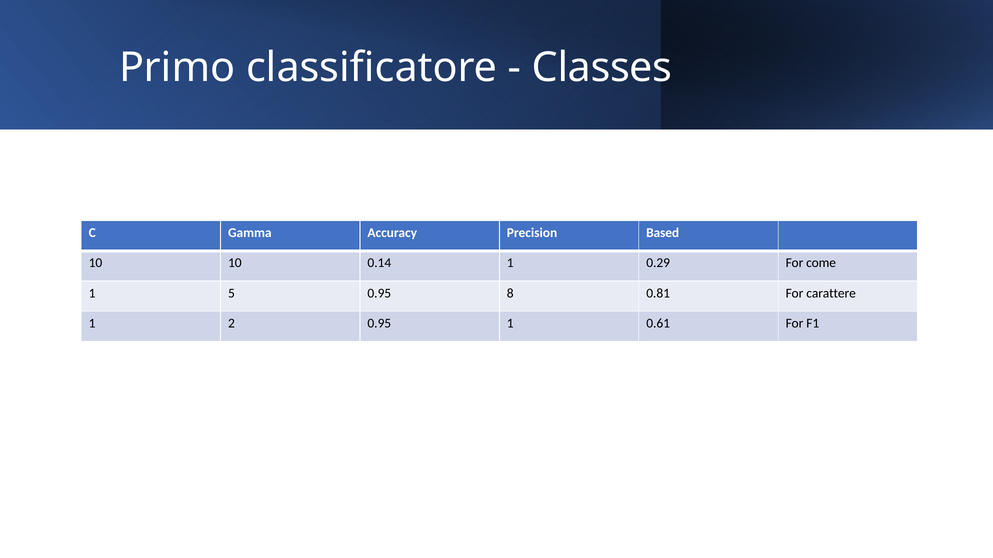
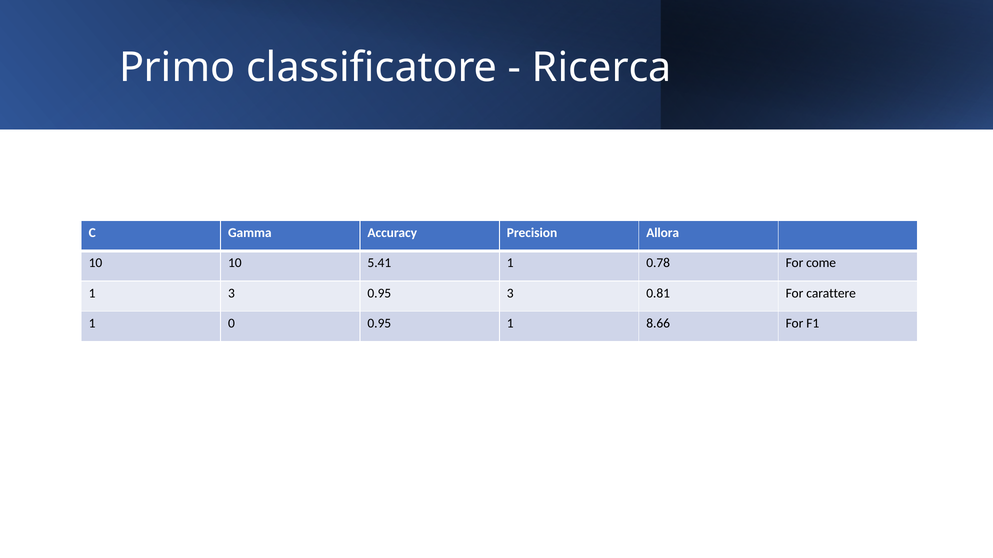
Classes: Classes -> Ricerca
Based: Based -> Allora
0.14: 0.14 -> 5.41
0.29: 0.29 -> 0.78
1 5: 5 -> 3
0.95 8: 8 -> 3
2: 2 -> 0
0.61: 0.61 -> 8.66
